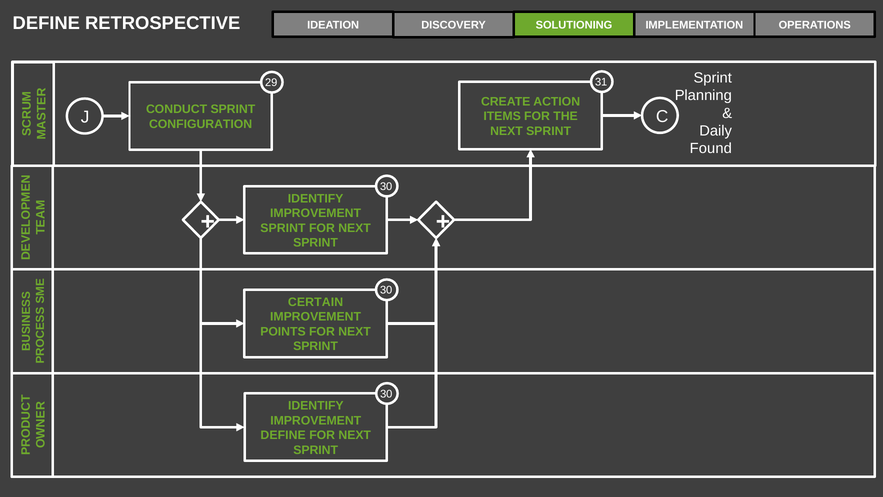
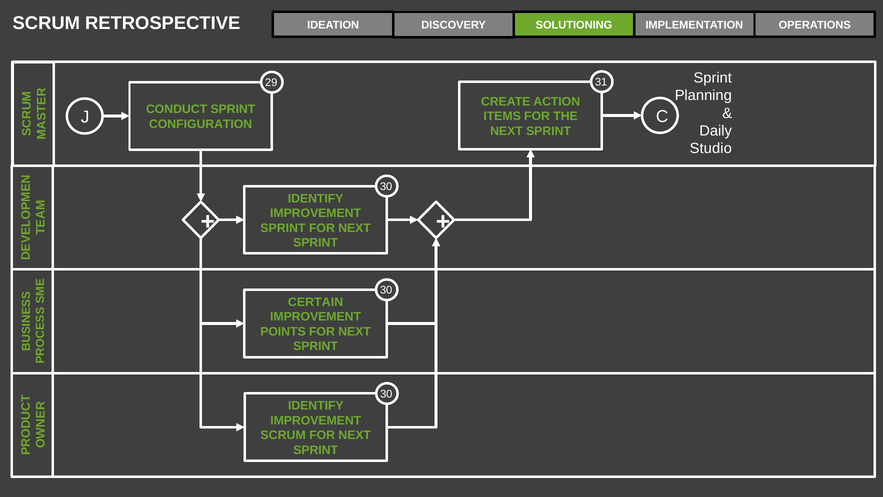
DEFINE at (46, 23): DEFINE -> SCRUM
Found: Found -> Studio
DEFINE at (283, 435): DEFINE -> SCRUM
